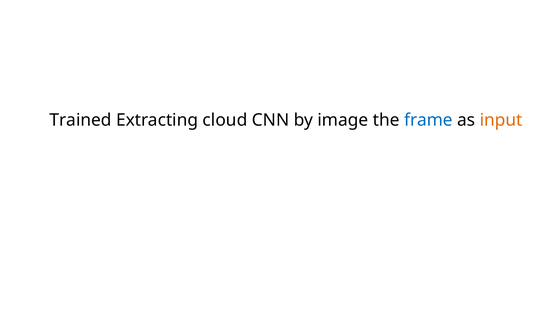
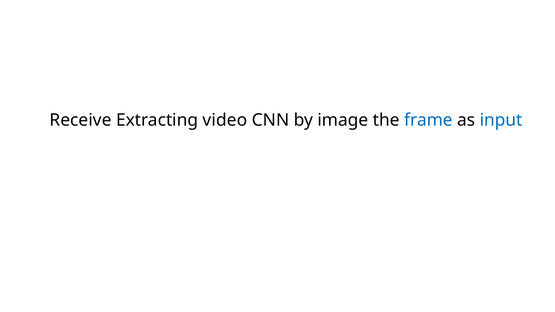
Trained: Trained -> Receive
cloud: cloud -> video
input colour: orange -> blue
